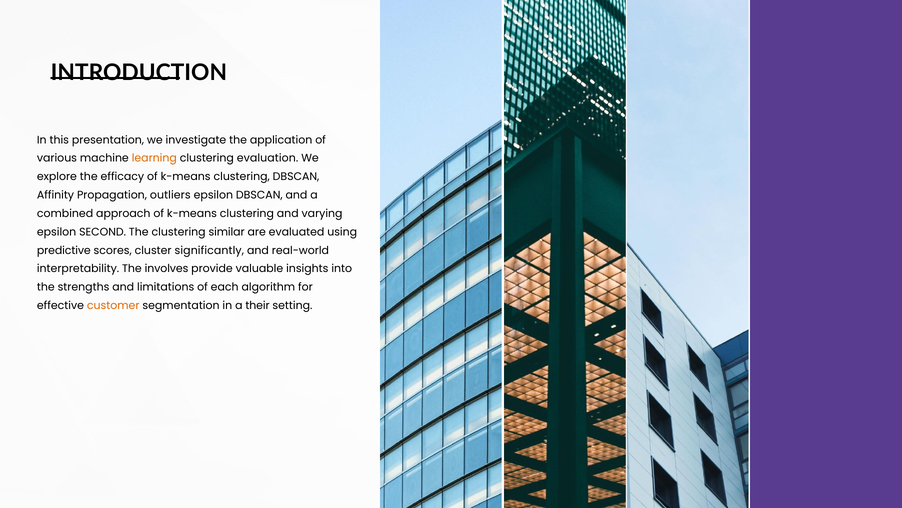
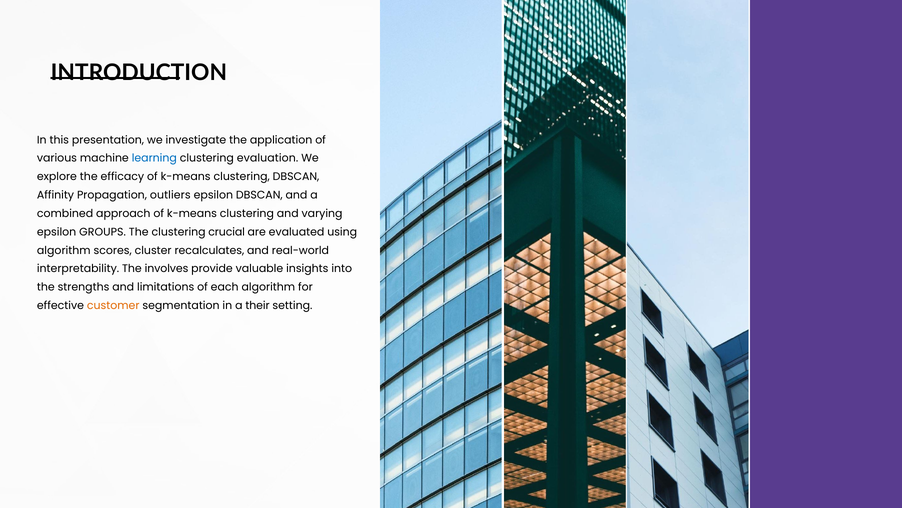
learning colour: orange -> blue
SECOND: SECOND -> GROUPS
similar: similar -> crucial
predictive at (64, 250): predictive -> algorithm
significantly: significantly -> recalculates
